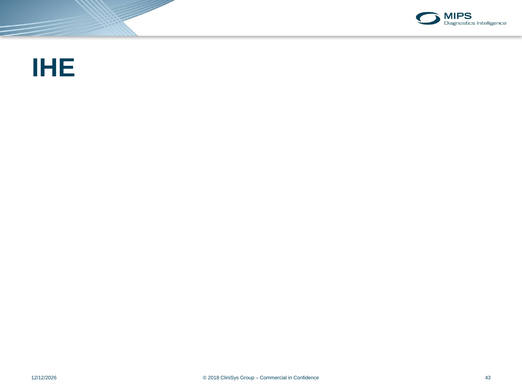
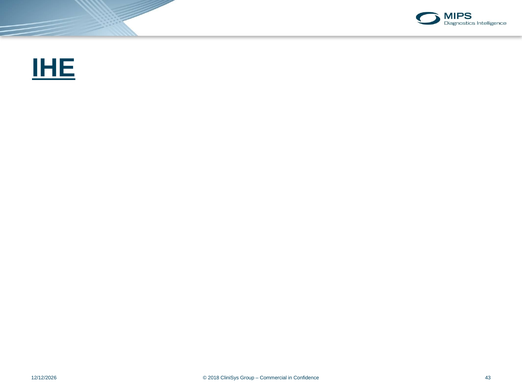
IHE underline: none -> present
